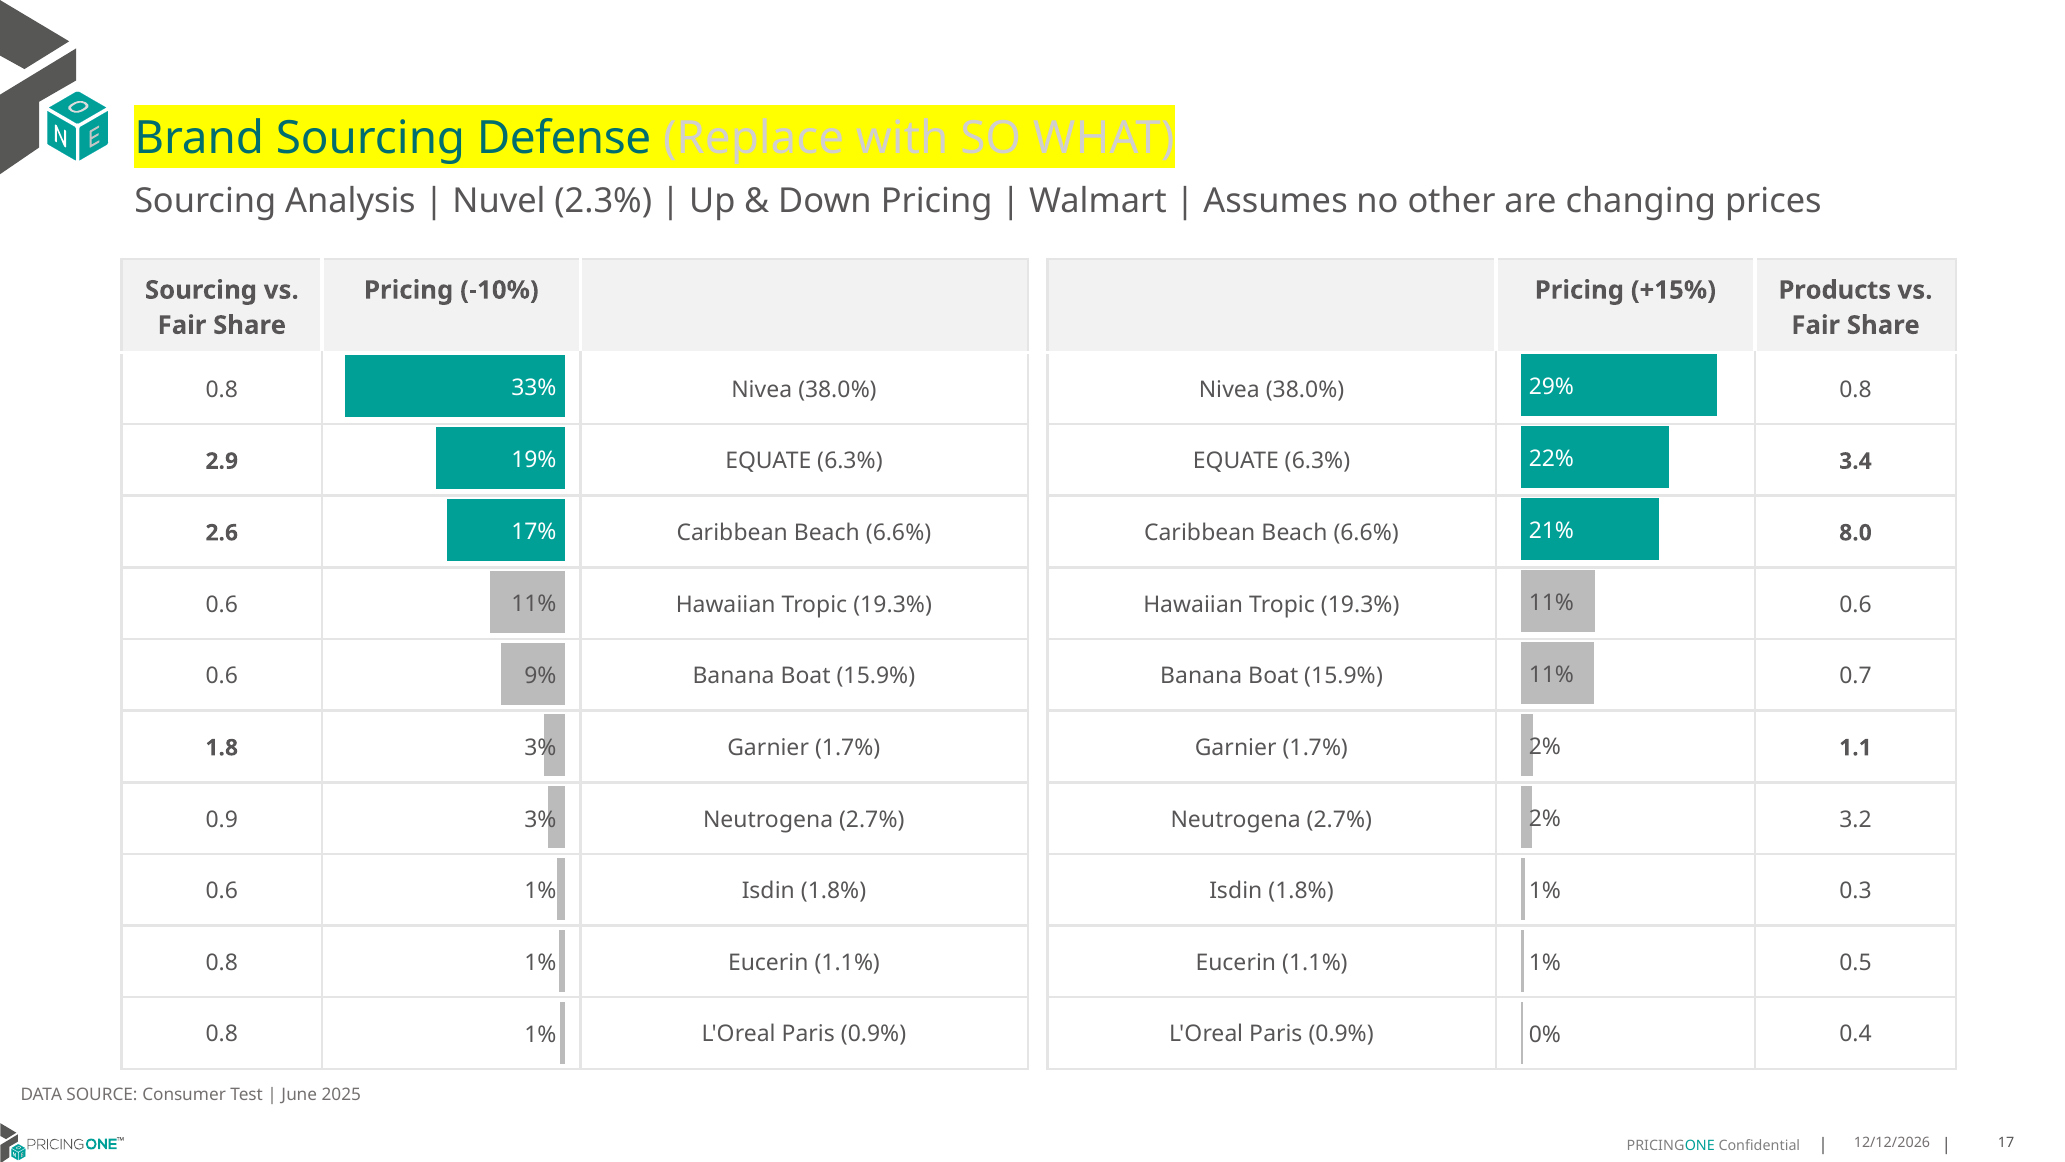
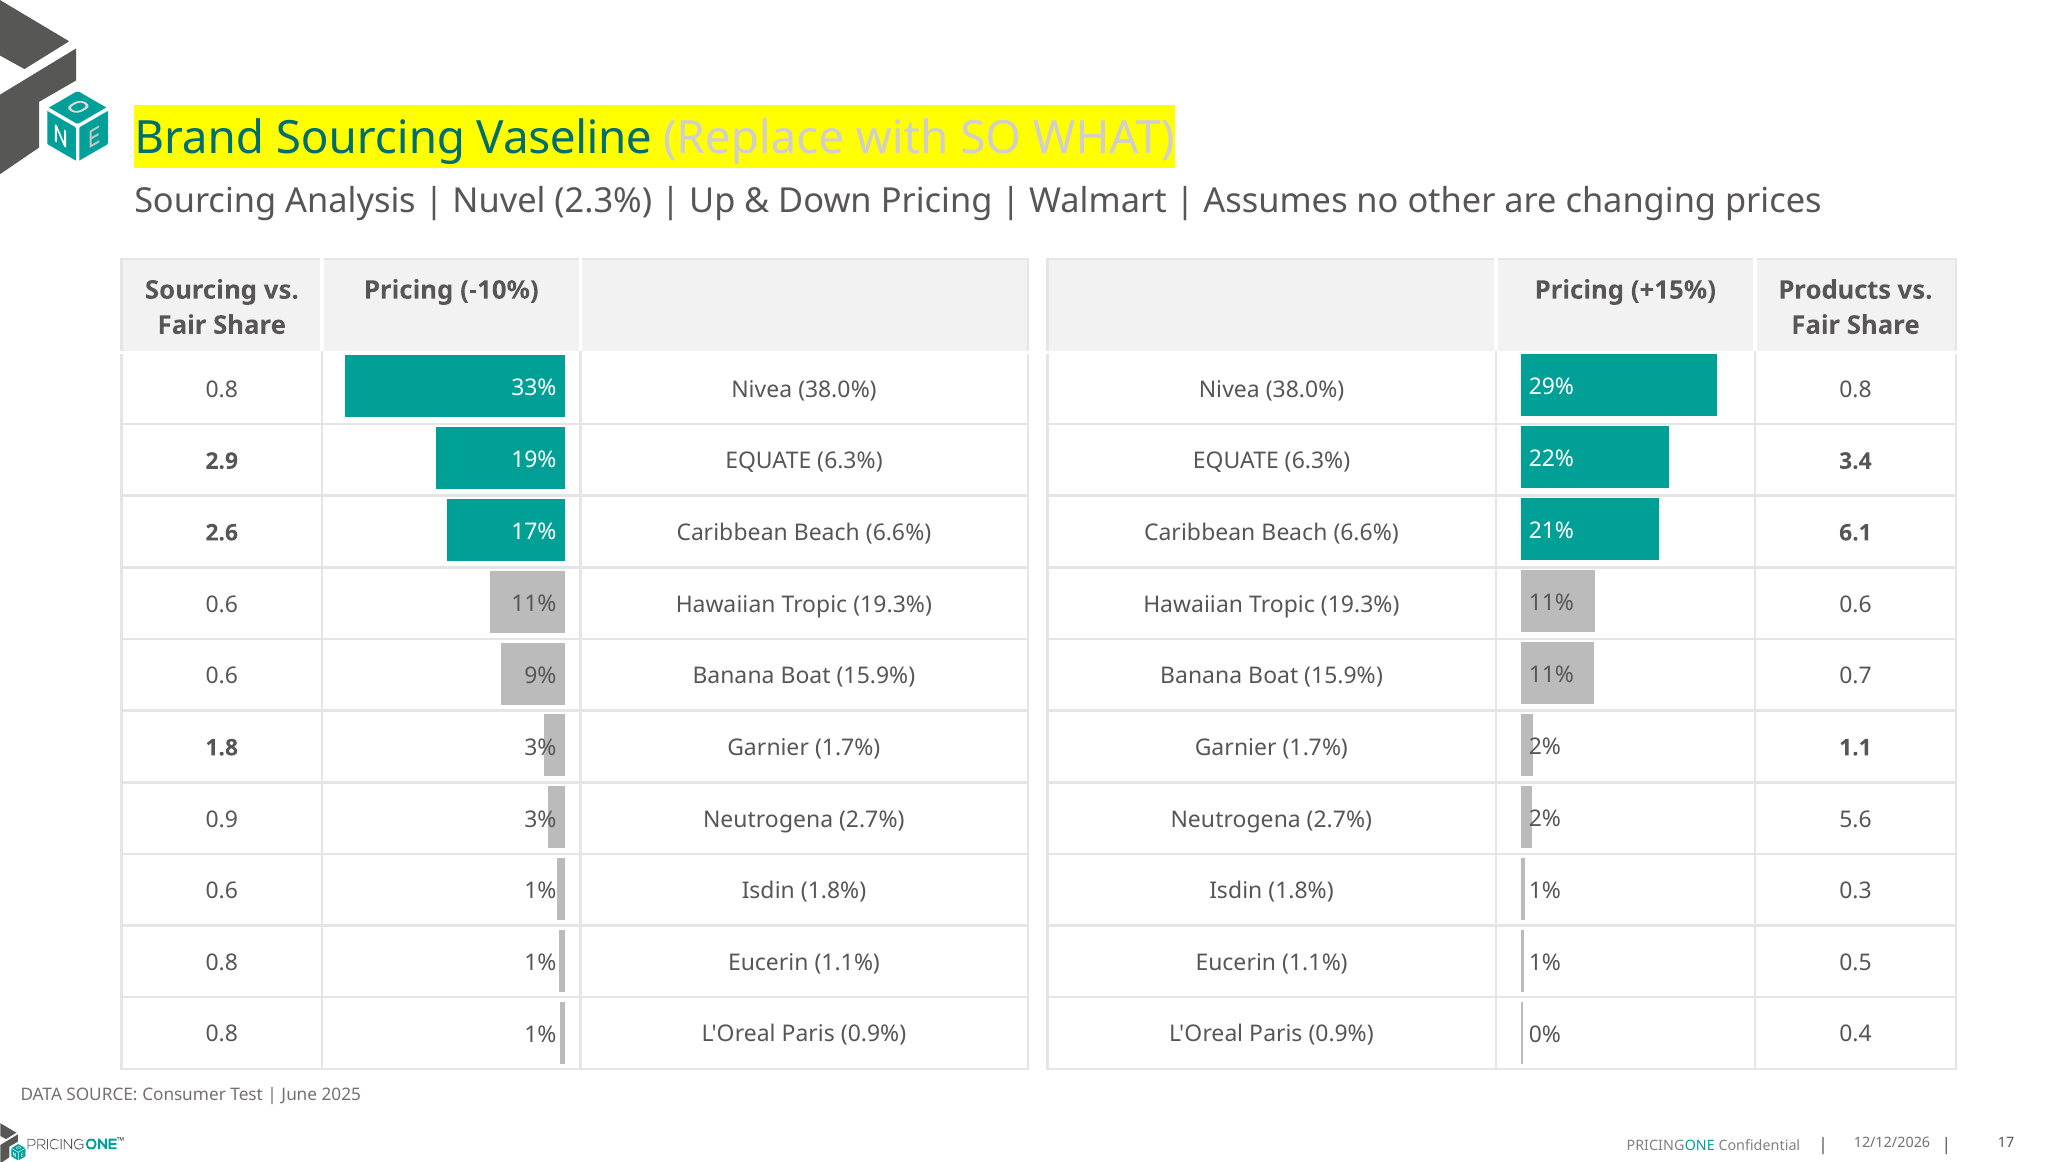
Defense: Defense -> Vaseline
8.0: 8.0 -> 6.1
3.2: 3.2 -> 5.6
